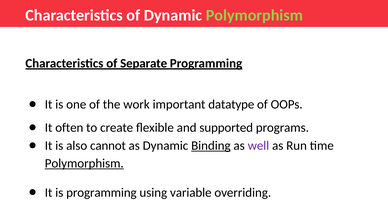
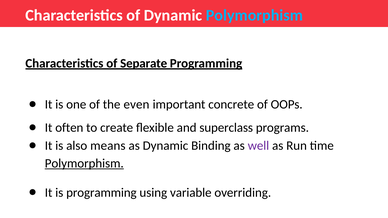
Polymorphism at (254, 15) colour: light green -> light blue
work: work -> even
datatype: datatype -> concrete
supported: supported -> superclass
cannot: cannot -> means
Binding underline: present -> none
